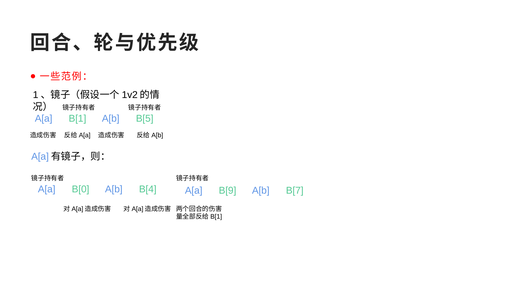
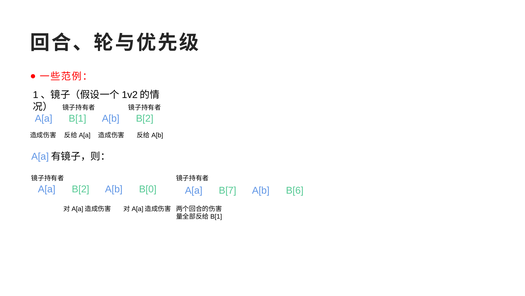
A[b B[5: B[5 -> B[2
A[a B[0: B[0 -> B[2
B[4: B[4 -> B[0
B[9: B[9 -> B[7
B[7: B[7 -> B[6
